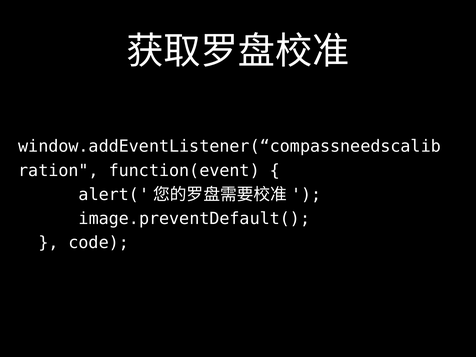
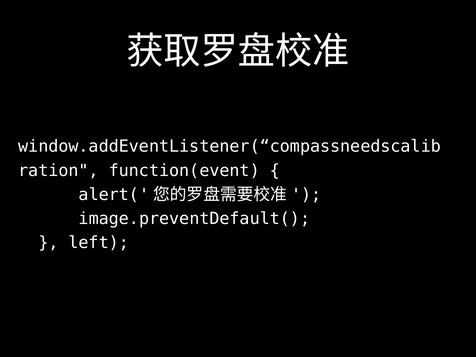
code: code -> left
